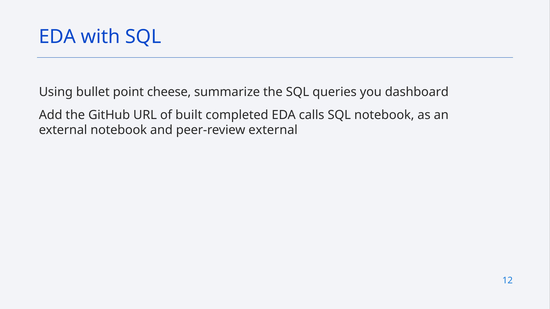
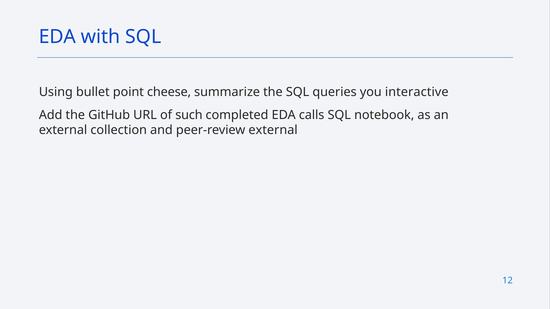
dashboard: dashboard -> interactive
built: built -> such
external notebook: notebook -> collection
